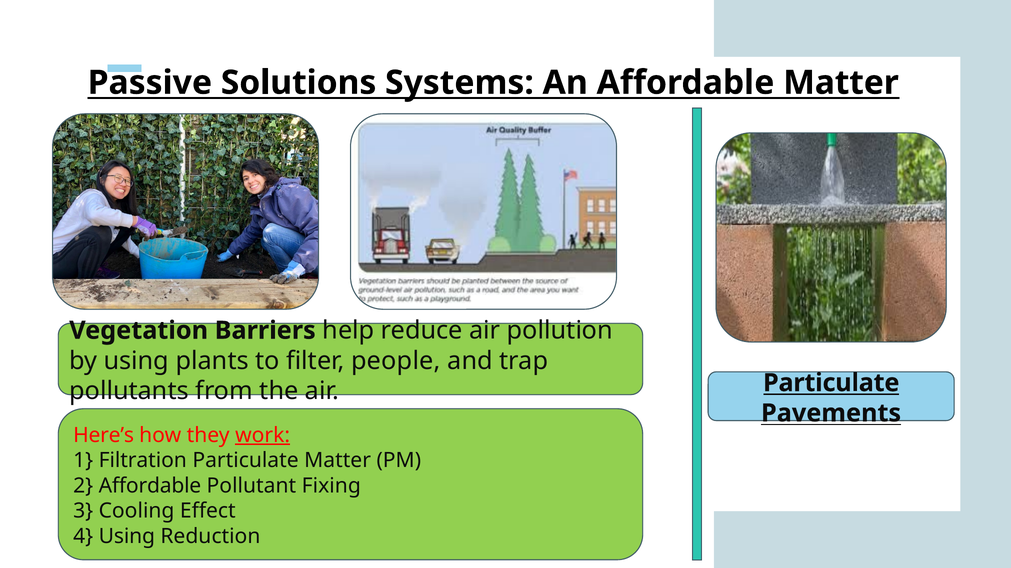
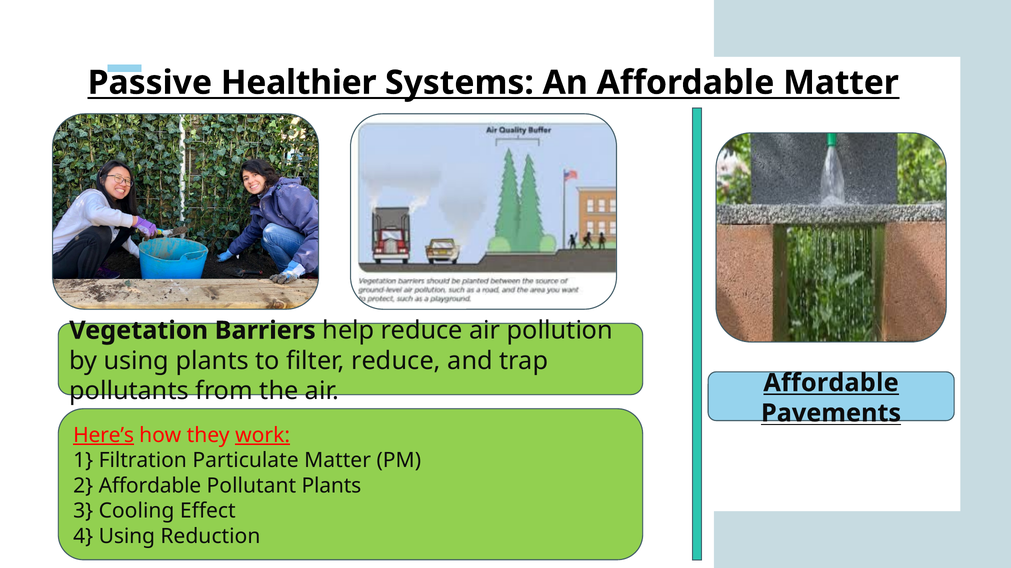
Solutions: Solutions -> Healthier
filter people: people -> reduce
air Particulate: Particulate -> Affordable
Here’s underline: none -> present
Pollutant Fixing: Fixing -> Plants
